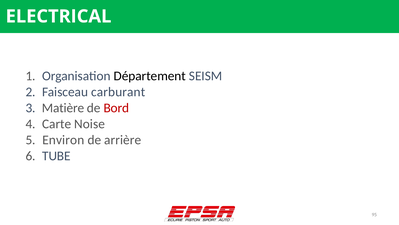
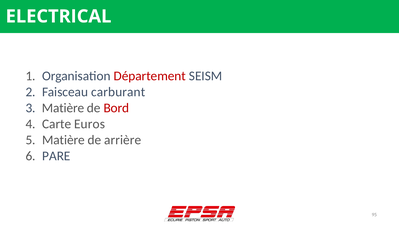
Département colour: black -> red
Noise: Noise -> Euros
Environ at (63, 140): Environ -> Matière
TUBE: TUBE -> PARE
